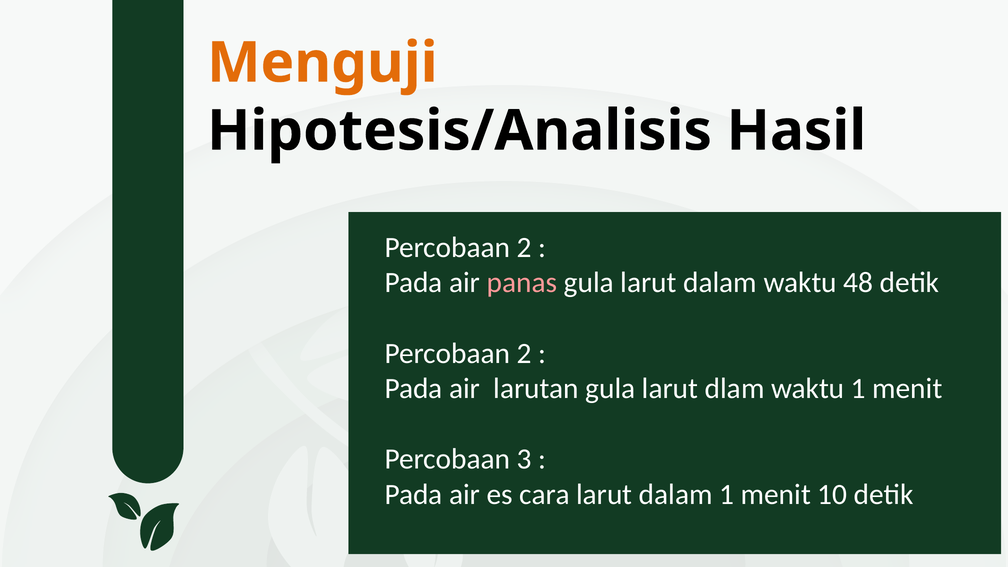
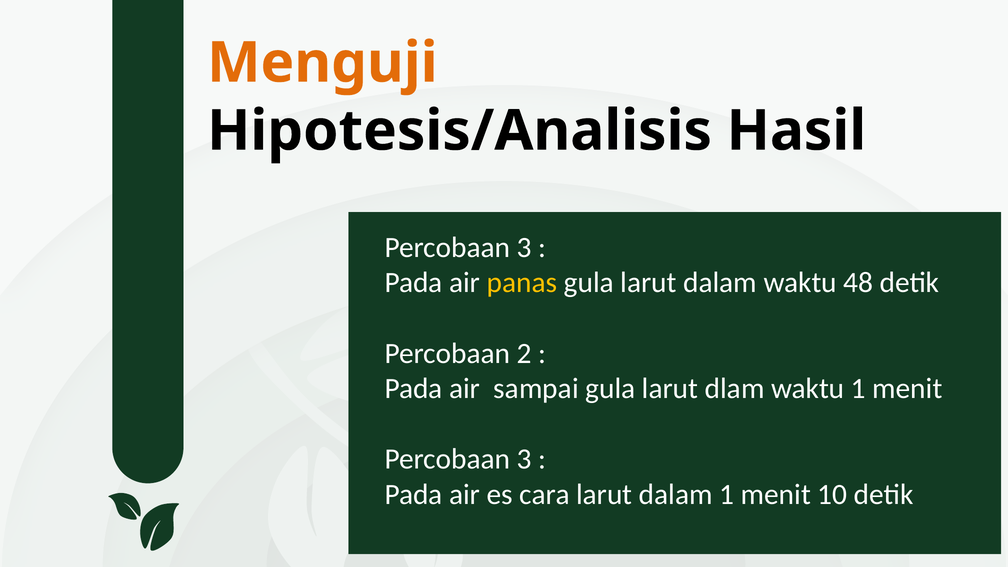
2 at (524, 247): 2 -> 3
panas colour: pink -> yellow
larutan: larutan -> sampai
